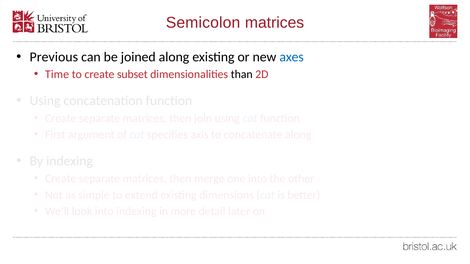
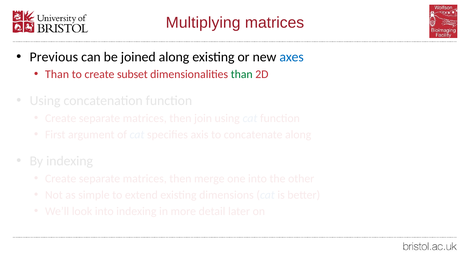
Semicolon: Semicolon -> Multiplying
Time at (57, 75): Time -> Than
than at (242, 75) colour: black -> green
